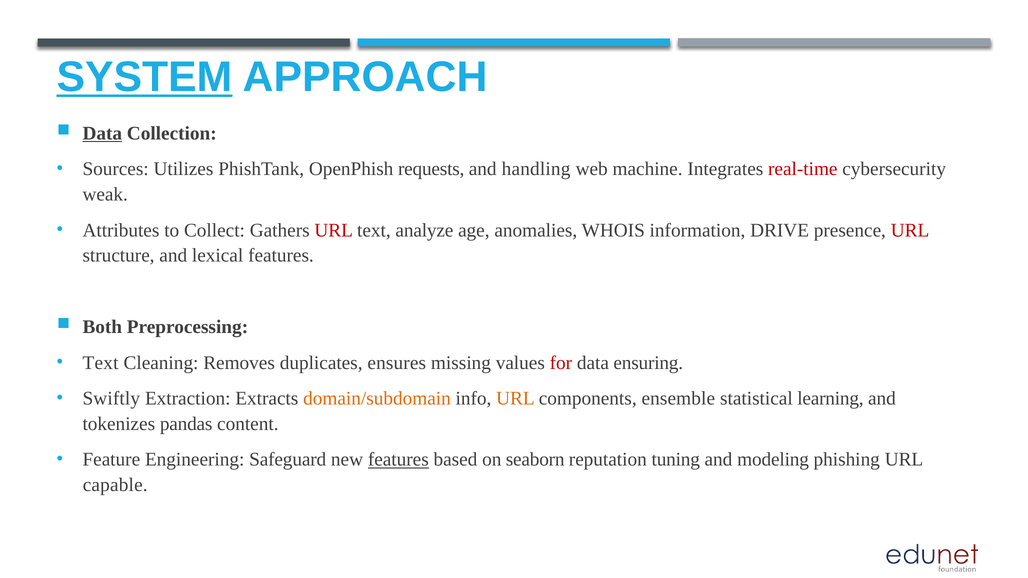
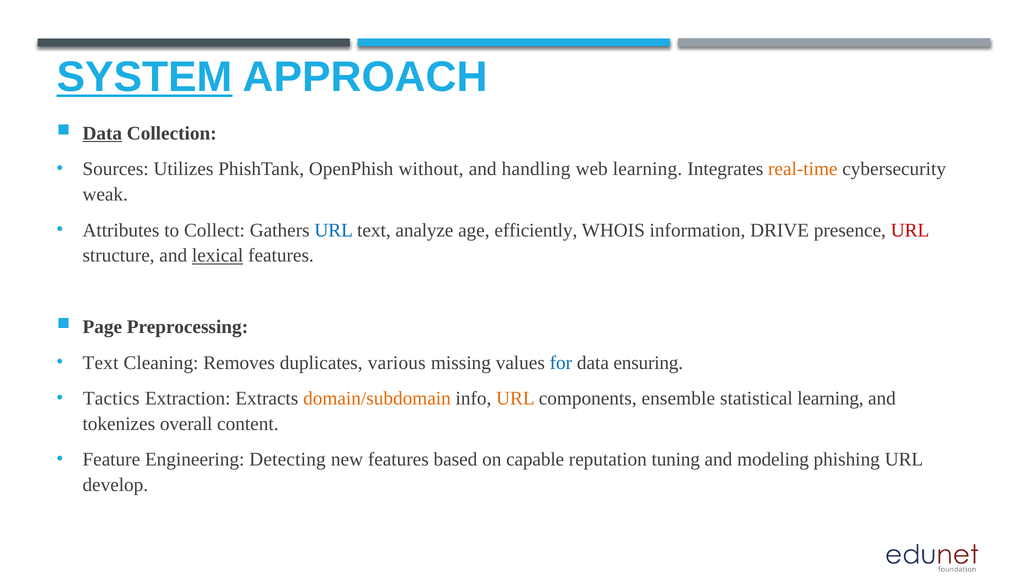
requests: requests -> without
web machine: machine -> learning
real-time colour: red -> orange
URL at (334, 230) colour: red -> blue
anomalies: anomalies -> efficiently
lexical underline: none -> present
Both: Both -> Page
ensures: ensures -> various
for colour: red -> blue
Swiftly: Swiftly -> Tactics
pandas: pandas -> overall
Safeguard: Safeguard -> Detecting
features at (398, 460) underline: present -> none
seaborn: seaborn -> capable
capable: capable -> develop
